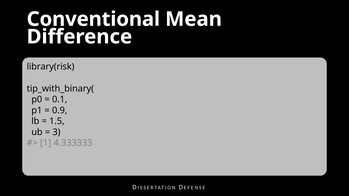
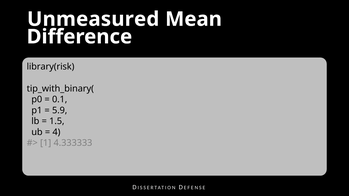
Conventional: Conventional -> Unmeasured
0.9: 0.9 -> 5.9
3: 3 -> 4
